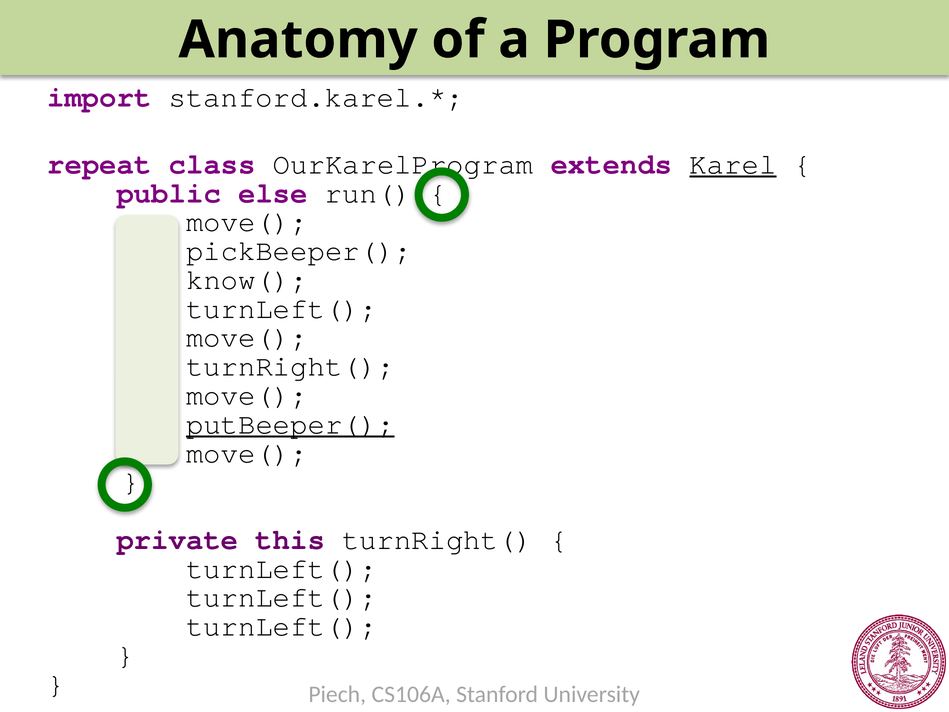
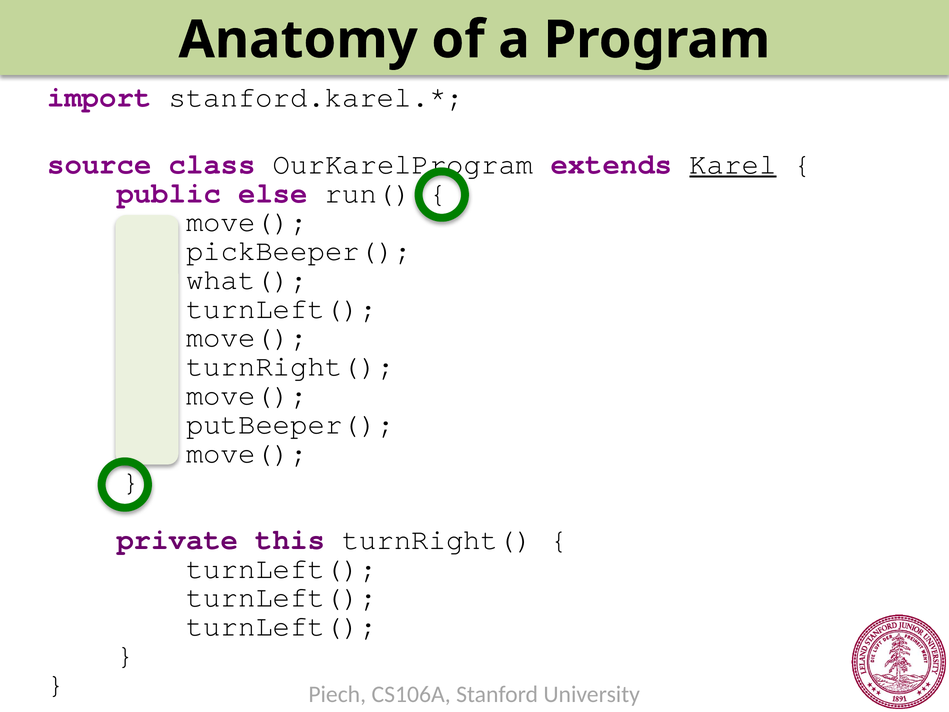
repeat: repeat -> source
know(: know( -> what(
putBeeper( underline: present -> none
